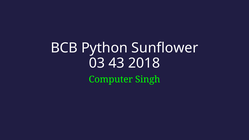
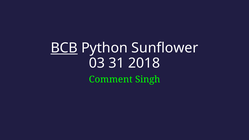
BCB underline: none -> present
43: 43 -> 31
Computer: Computer -> Comment
